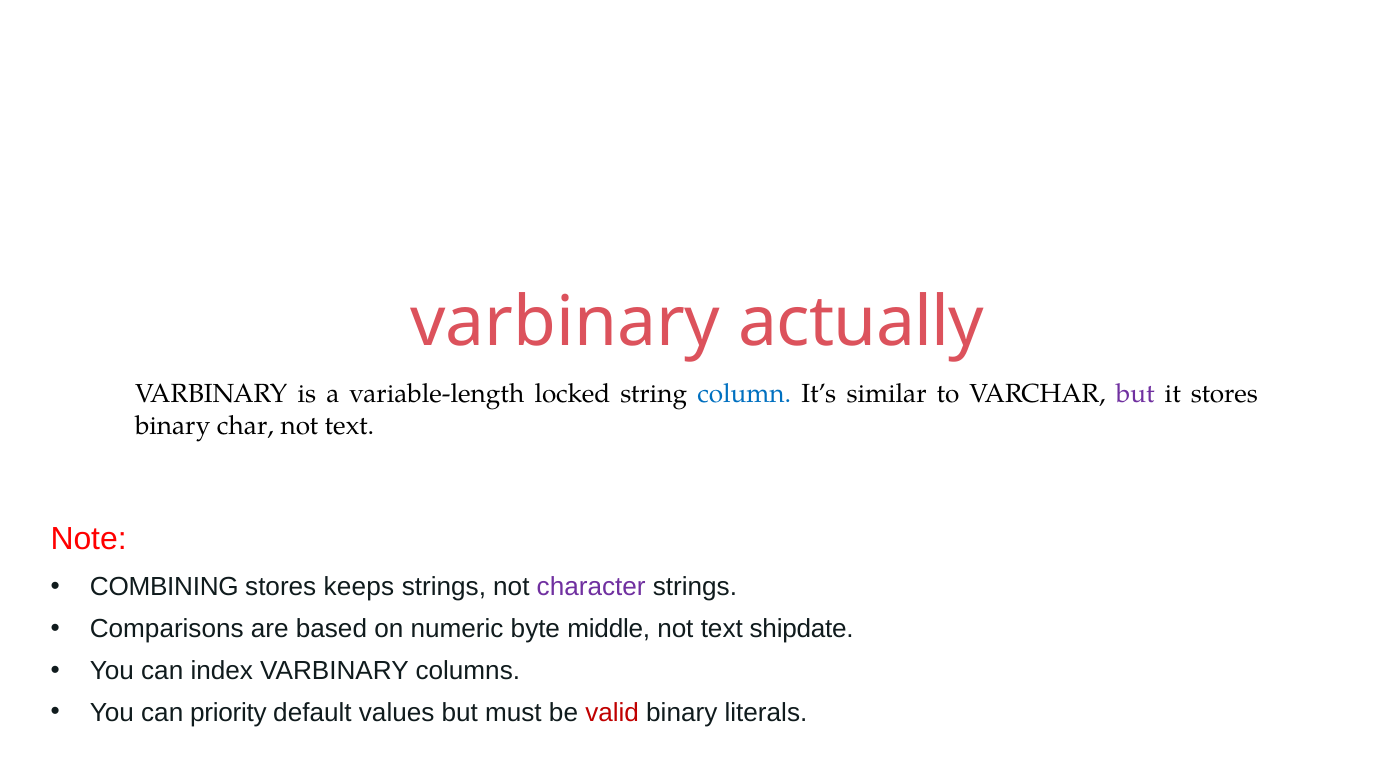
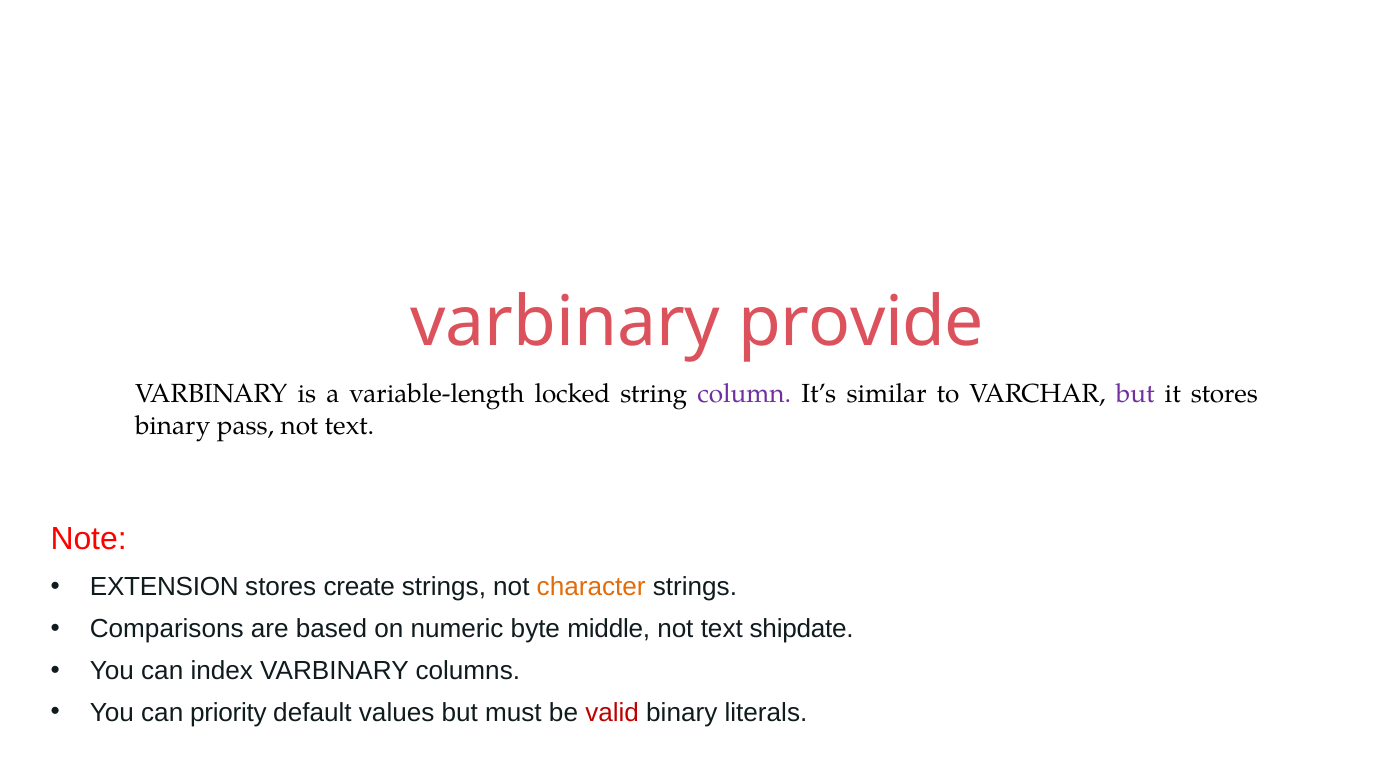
actually: actually -> provide
column colour: blue -> purple
char: char -> pass
COMBINING: COMBINING -> EXTENSION
keeps: keeps -> create
character colour: purple -> orange
